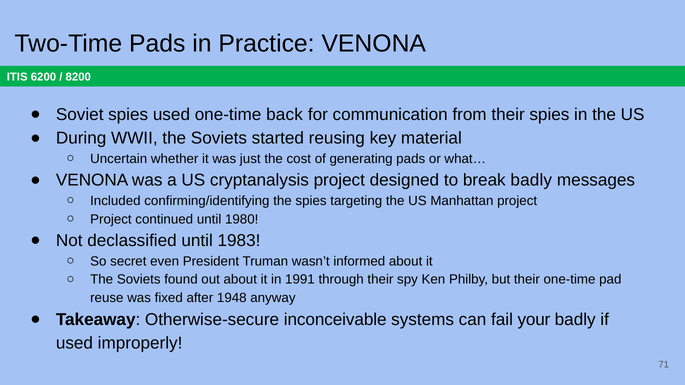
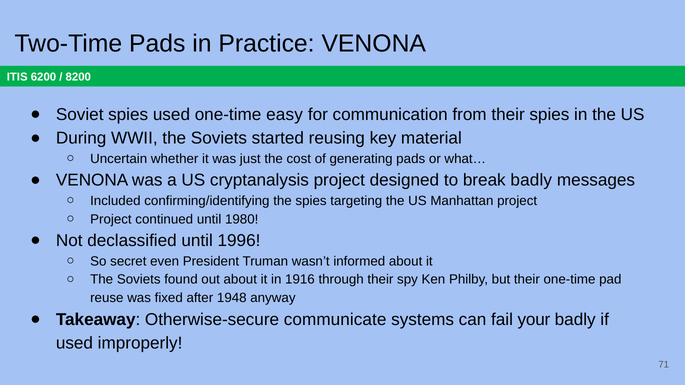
back: back -> easy
1983: 1983 -> 1996
1991: 1991 -> 1916
inconceivable: inconceivable -> communicate
